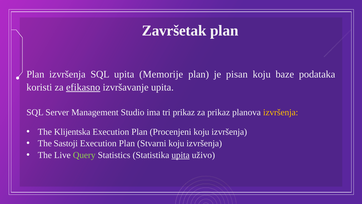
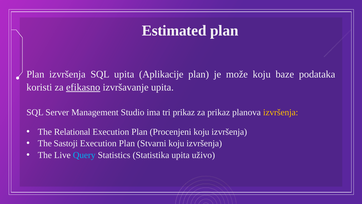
Završetak: Završetak -> Estimated
Memorije: Memorije -> Aplikacije
pisan: pisan -> može
Klijentska: Klijentska -> Relational
Query colour: light green -> light blue
upita at (181, 155) underline: present -> none
